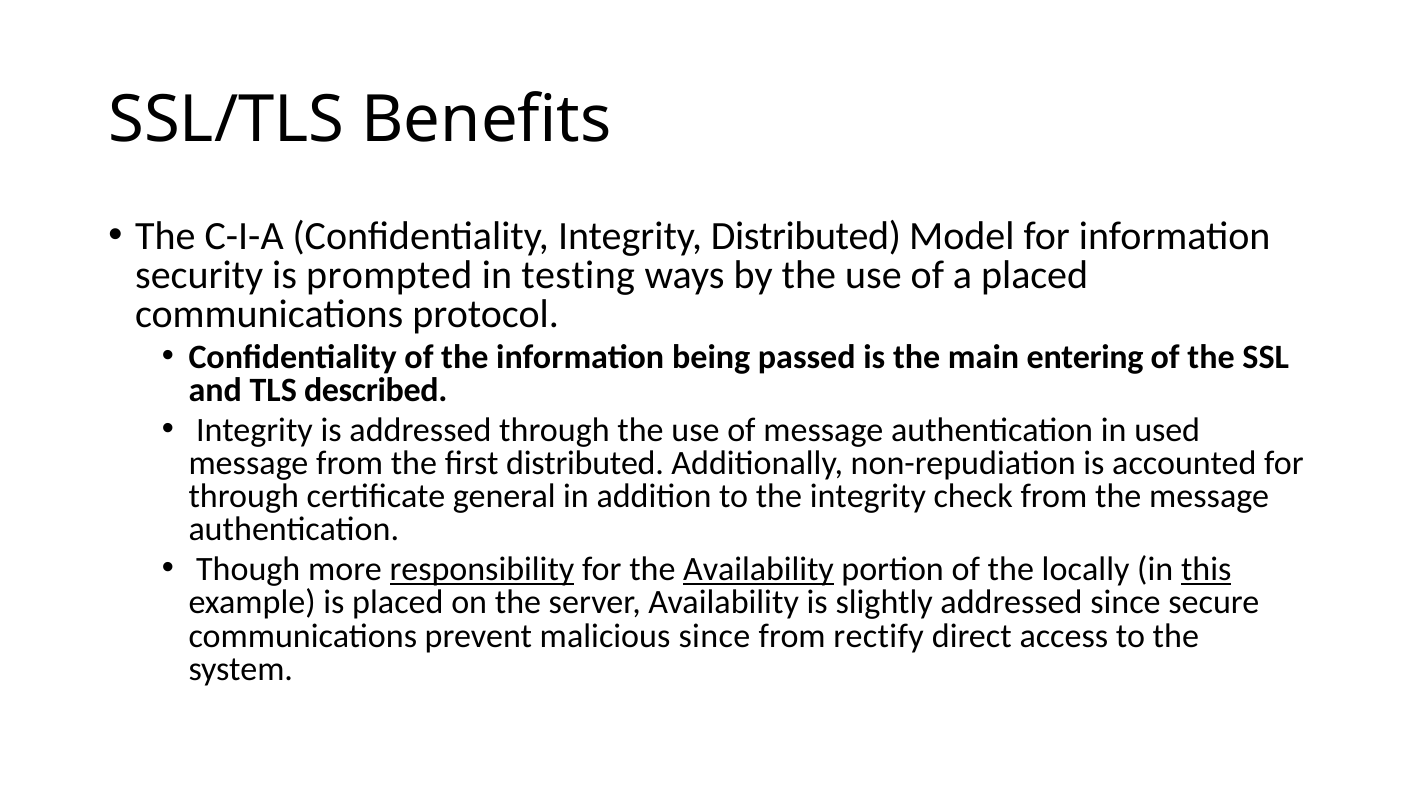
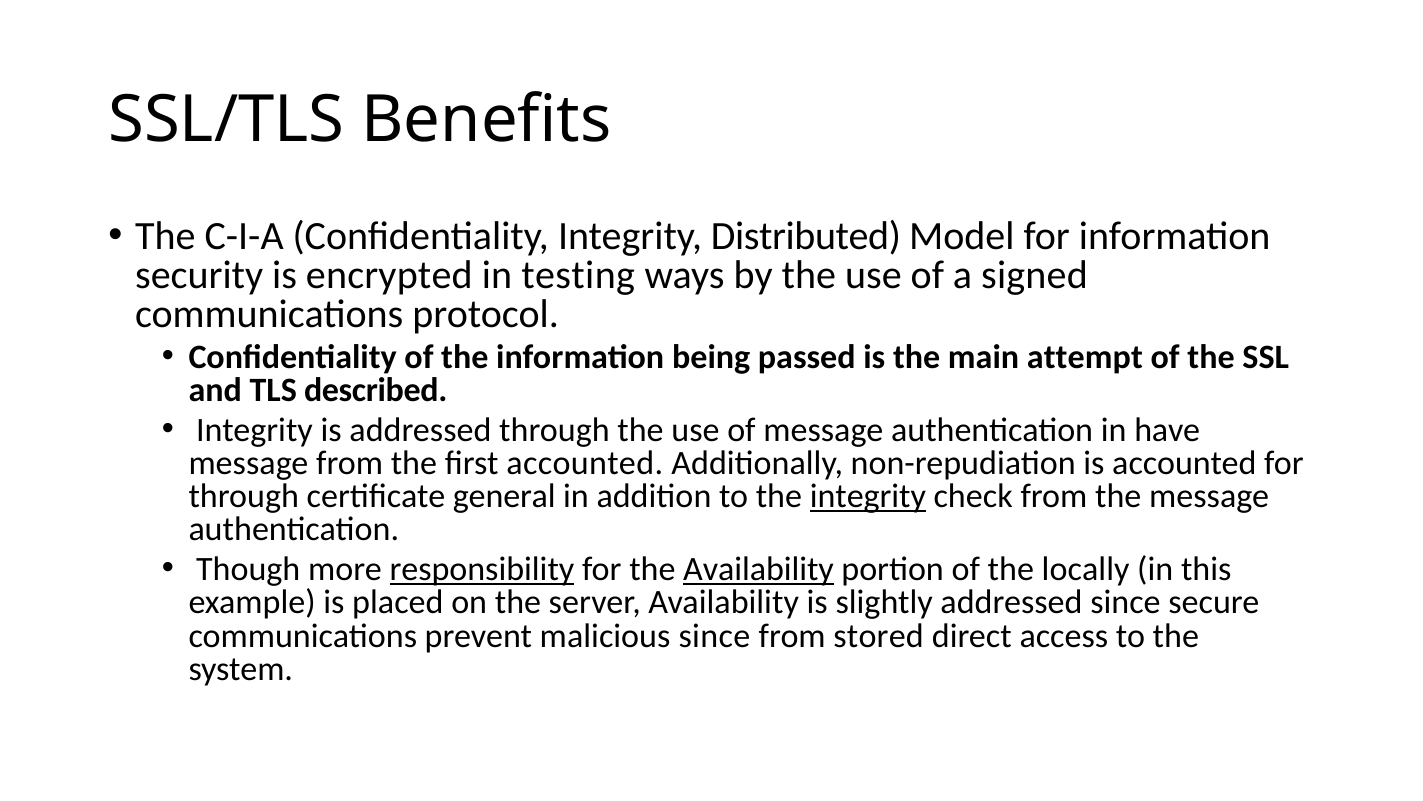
prompted: prompted -> encrypted
a placed: placed -> signed
entering: entering -> attempt
used: used -> have
first distributed: distributed -> accounted
integrity at (868, 496) underline: none -> present
this underline: present -> none
rectify: rectify -> stored
